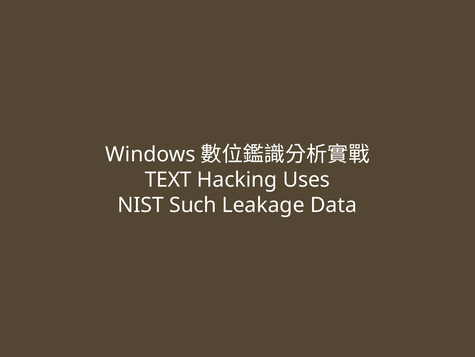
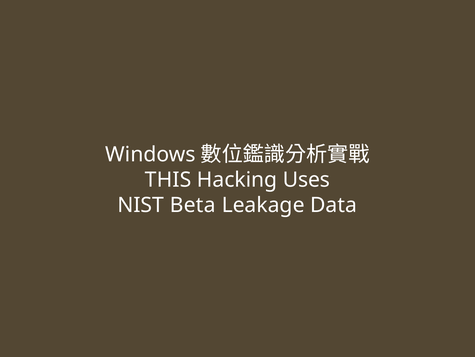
TEXT: TEXT -> THIS
Such: Such -> Beta
